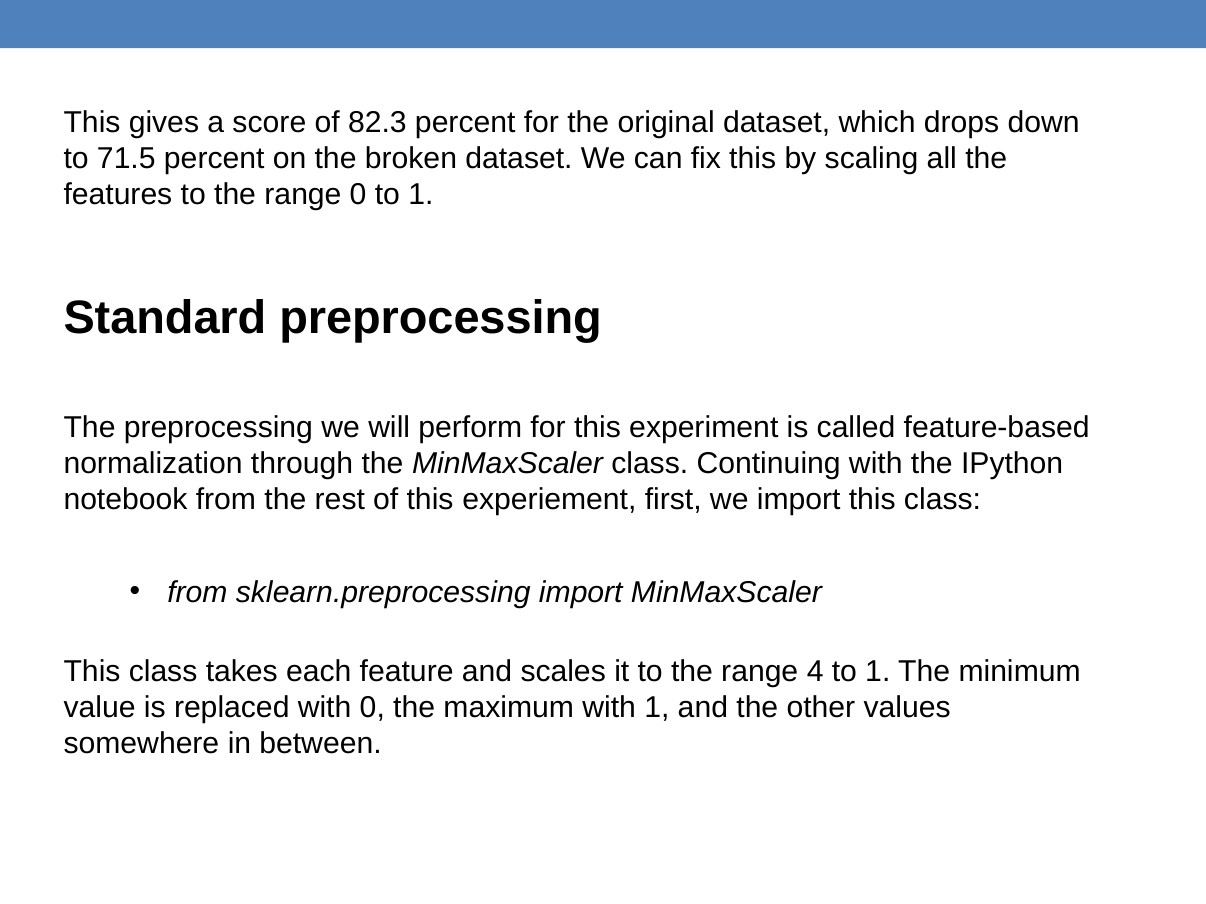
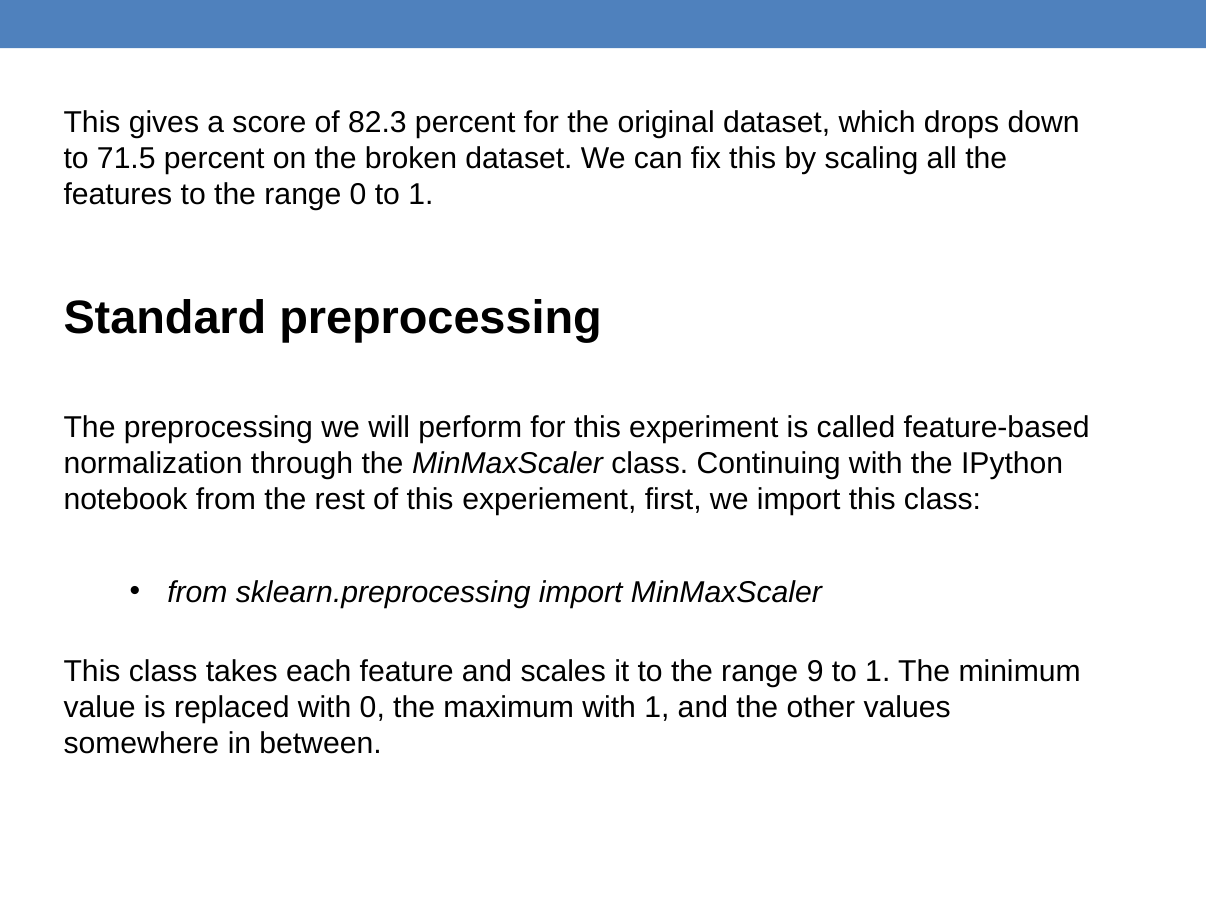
4: 4 -> 9
